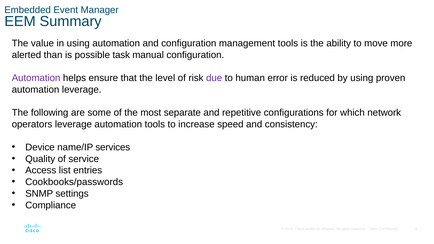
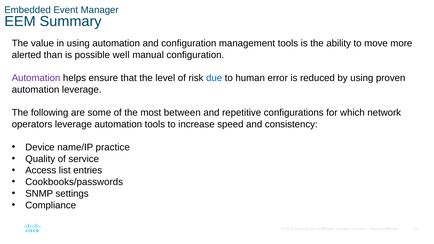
task: task -> well
due colour: purple -> blue
separate: separate -> between
services: services -> practice
